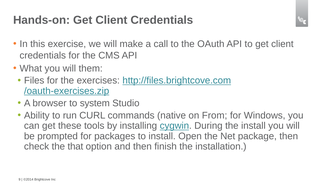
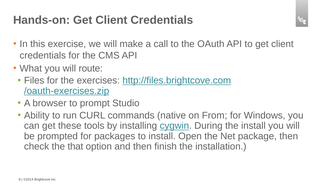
them: them -> route
system: system -> prompt
